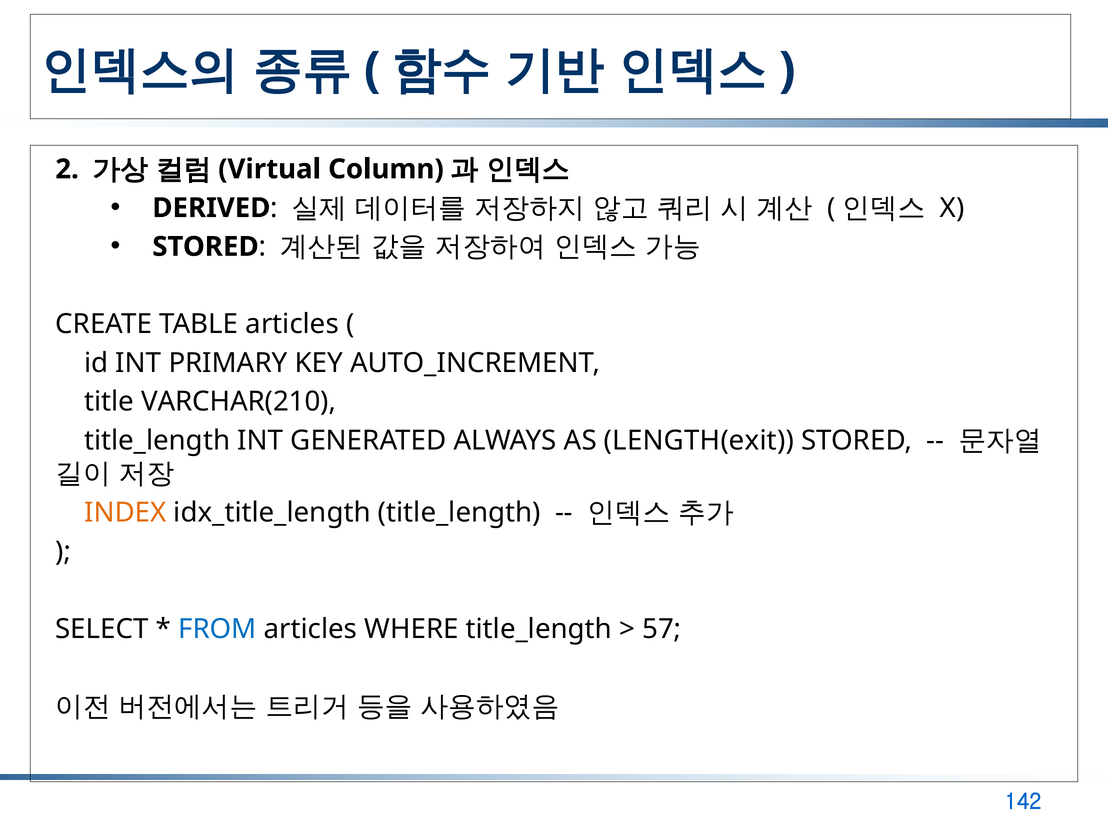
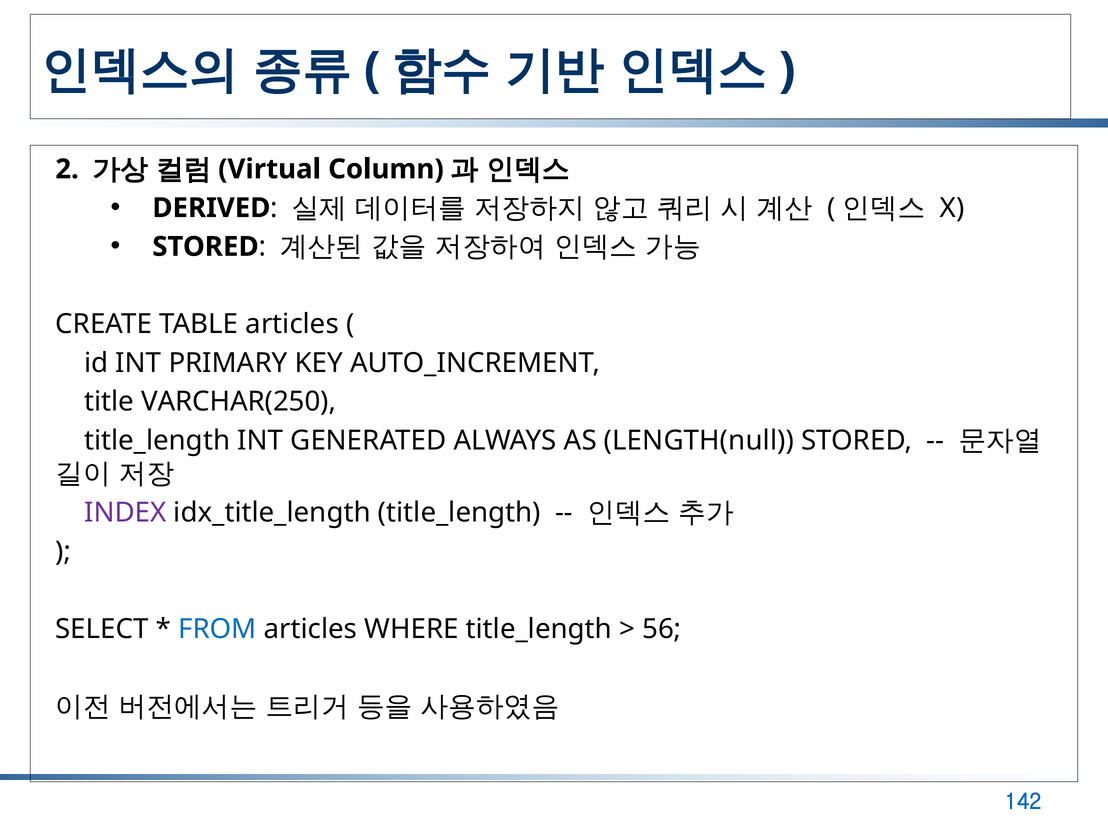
VARCHAR(210: VARCHAR(210 -> VARCHAR(250
LENGTH(exit: LENGTH(exit -> LENGTH(null
INDEX colour: orange -> purple
57: 57 -> 56
